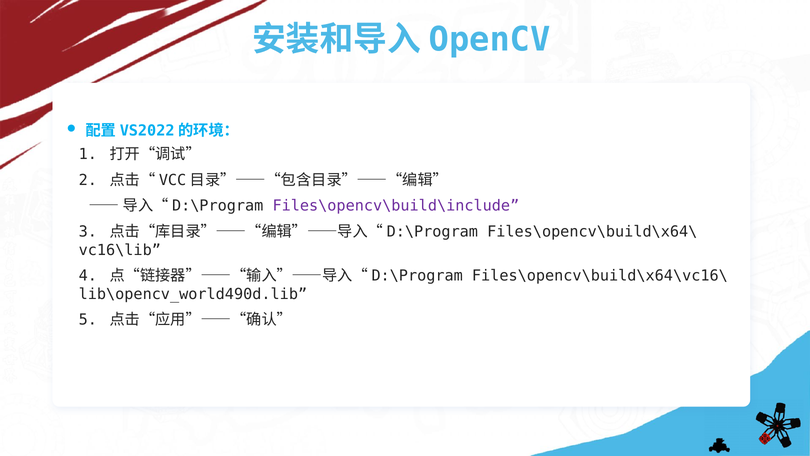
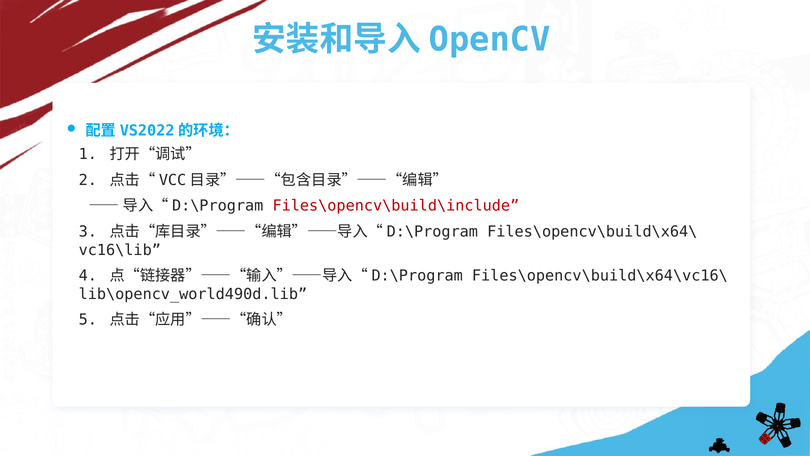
Files\opencv\build\include colour: purple -> red
